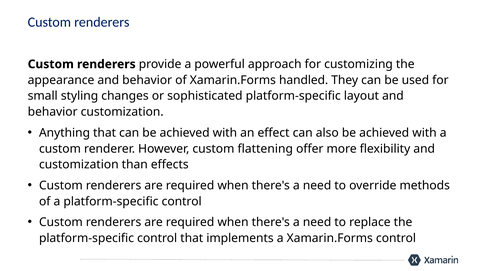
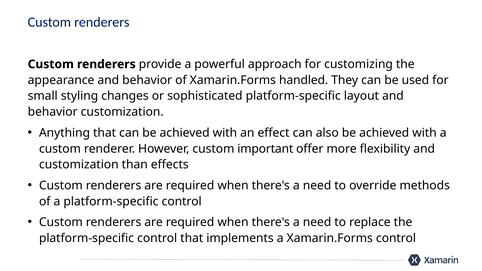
flattening: flattening -> important
